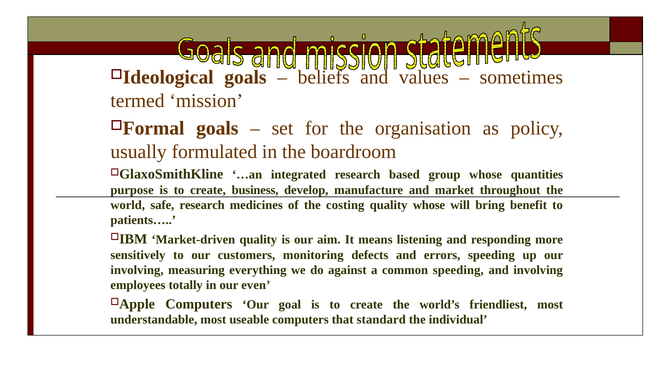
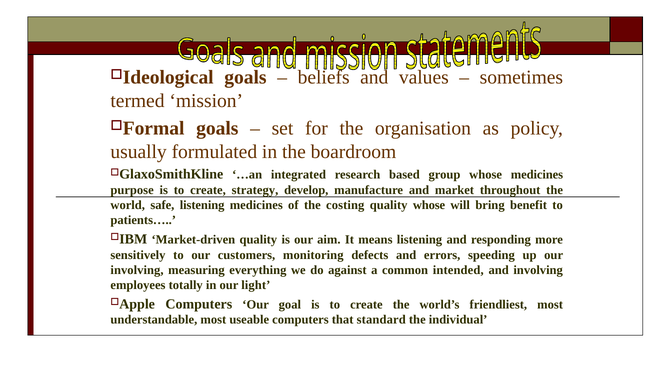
whose quantities: quantities -> medicines
business: business -> strategy
safe research: research -> listening
common speeding: speeding -> intended
even: even -> light
